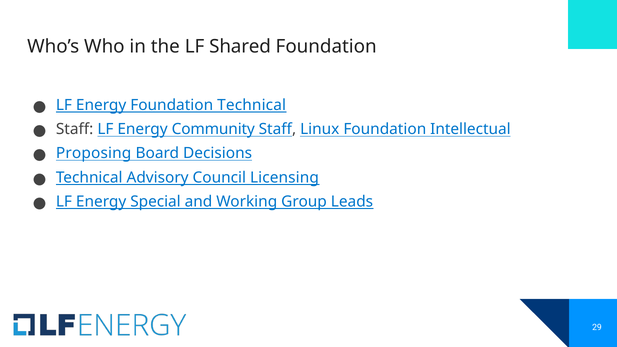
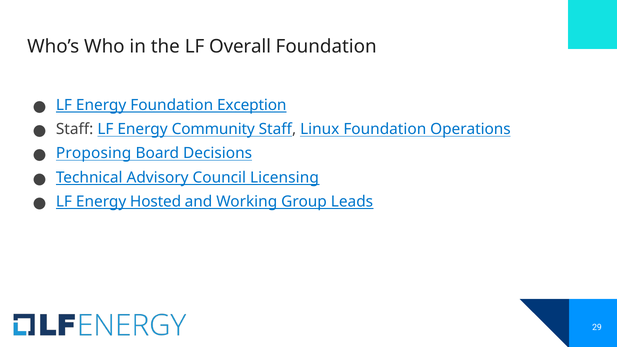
Shared: Shared -> Overall
Foundation Technical: Technical -> Exception
Intellectual: Intellectual -> Operations
Special: Special -> Hosted
